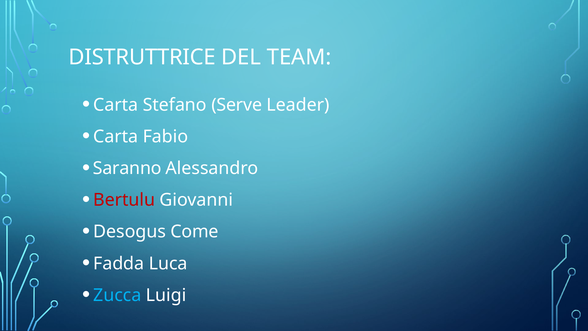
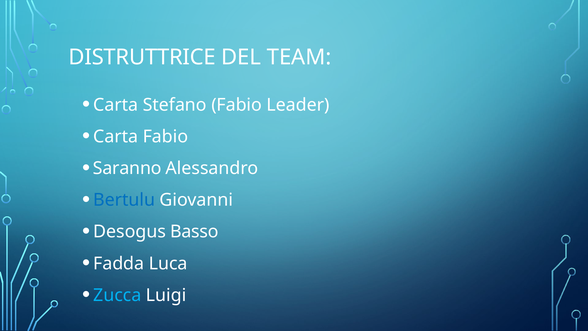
Stefano Serve: Serve -> Fabio
Bertulu colour: red -> blue
Come: Come -> Basso
